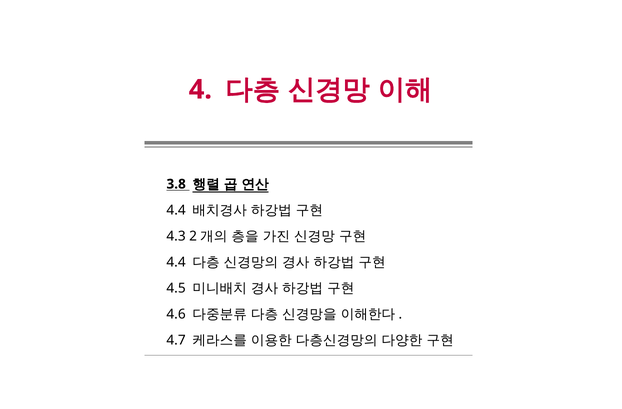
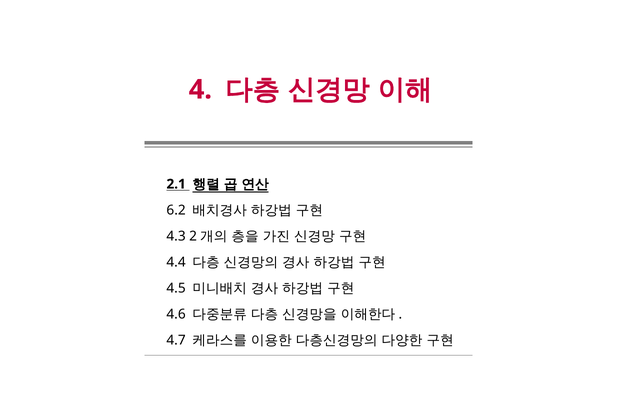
3.8: 3.8 -> 2.1
4.4 at (176, 210): 4.4 -> 6.2
